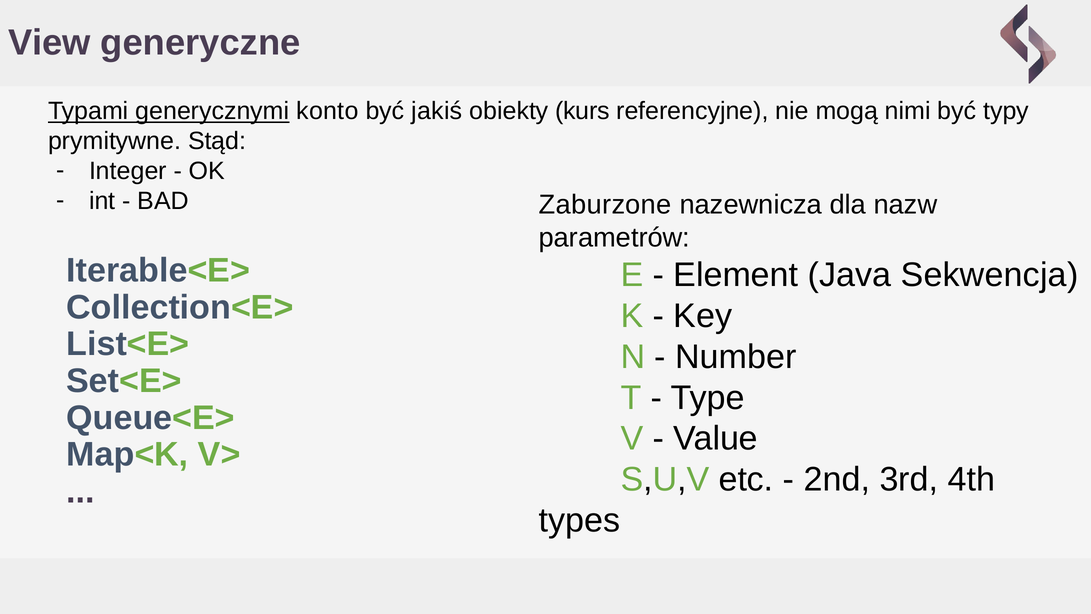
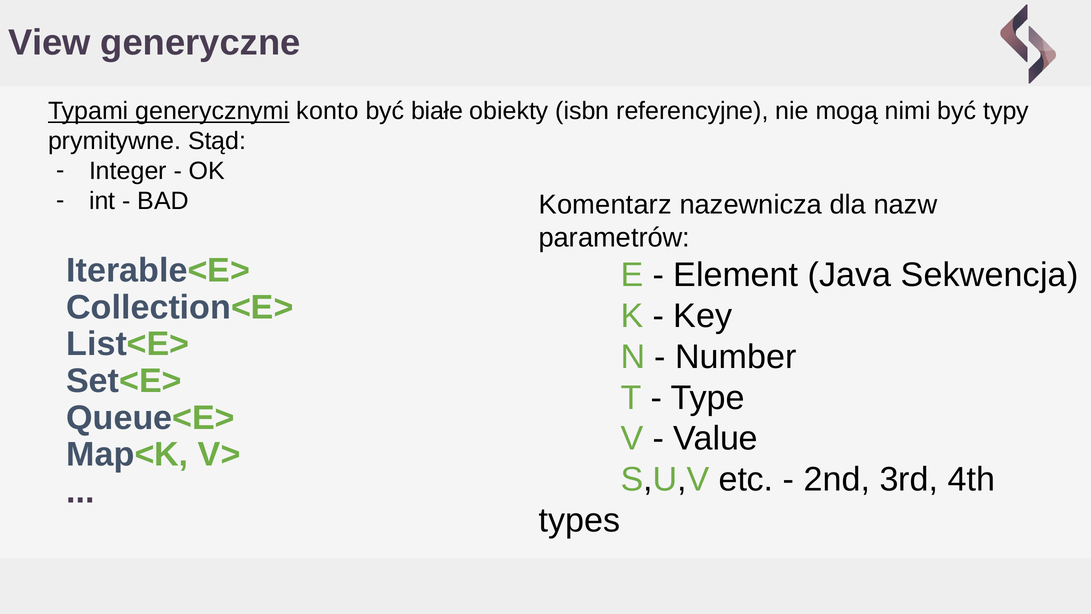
jakiś: jakiś -> białe
kurs: kurs -> isbn
Zaburzone: Zaburzone -> Komentarz
